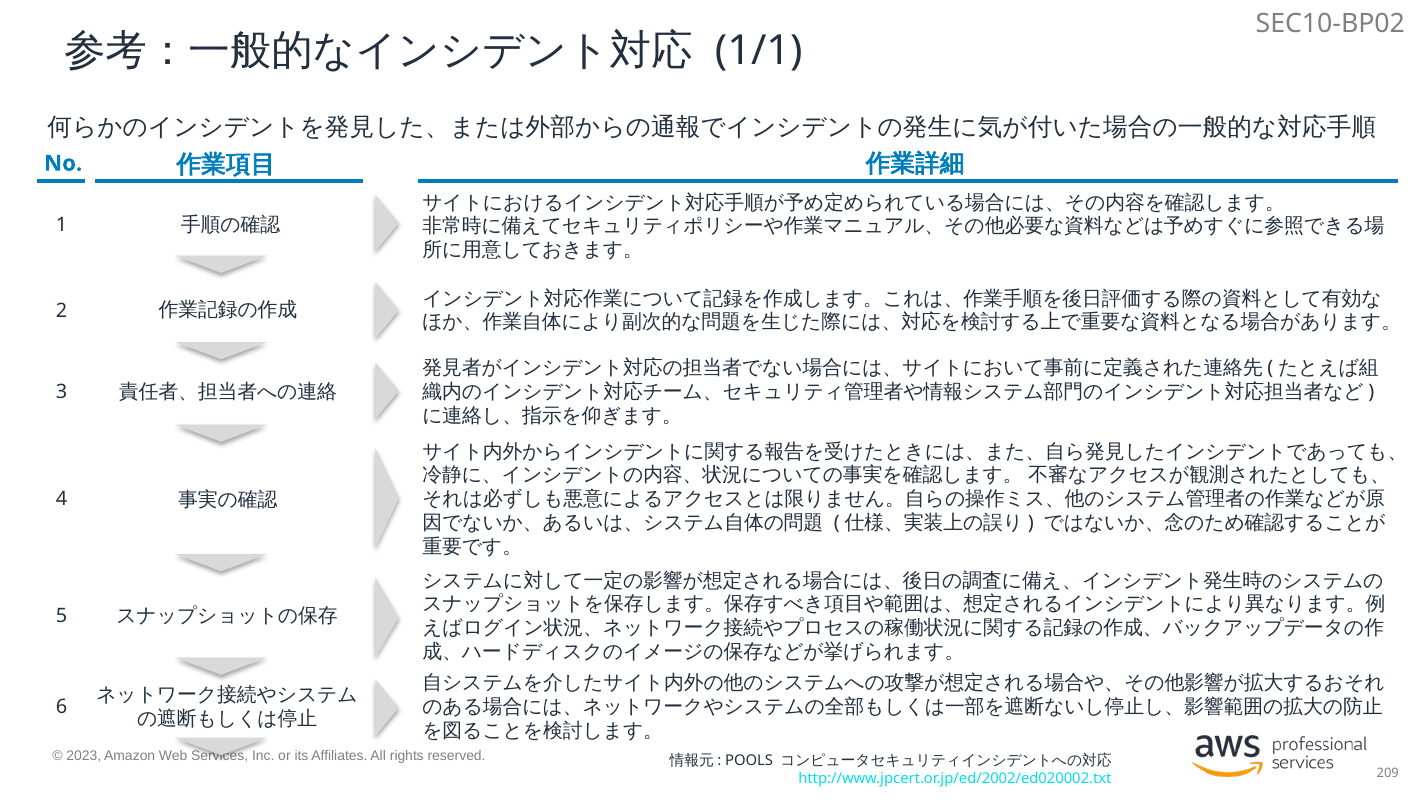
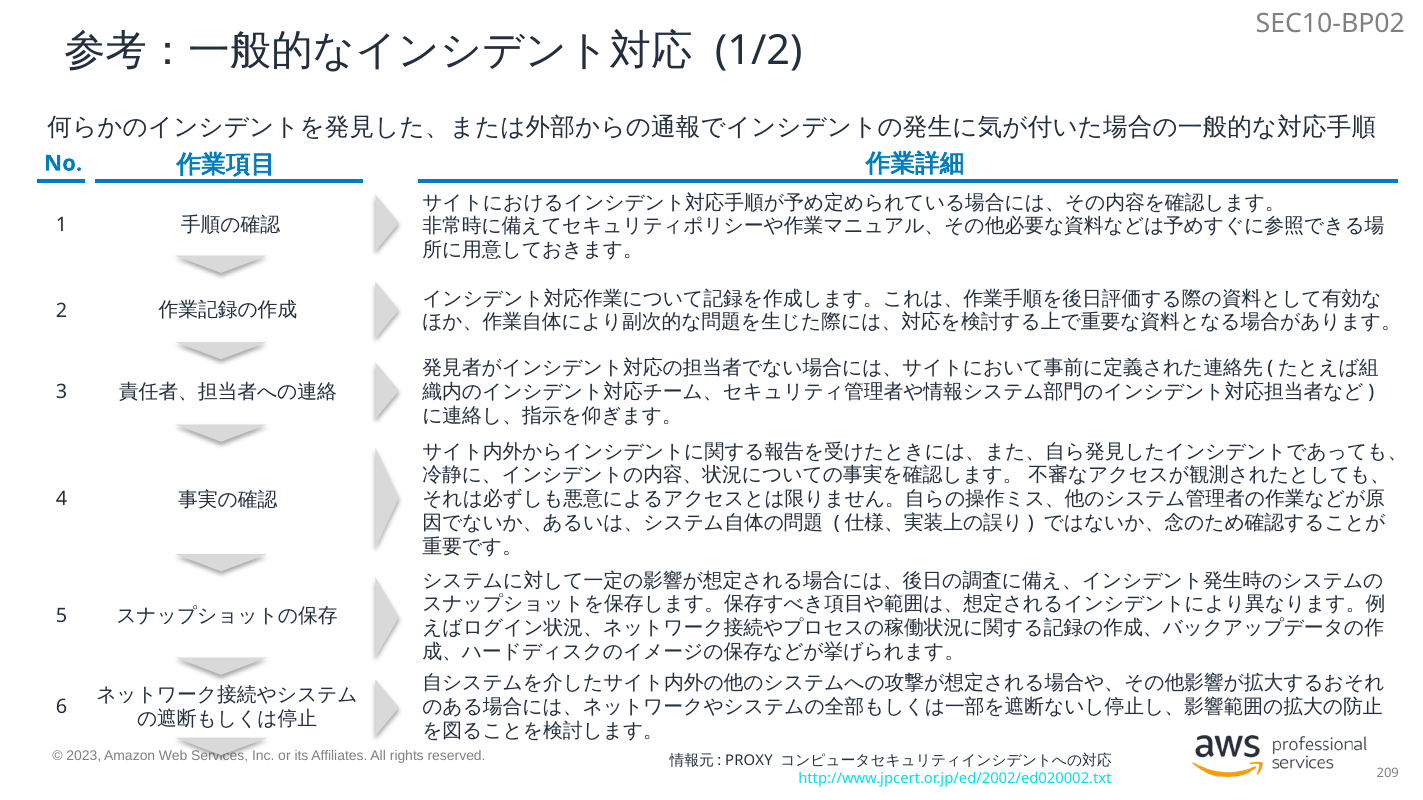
1/1: 1/1 -> 1/2
POOLS: POOLS -> PROXY
